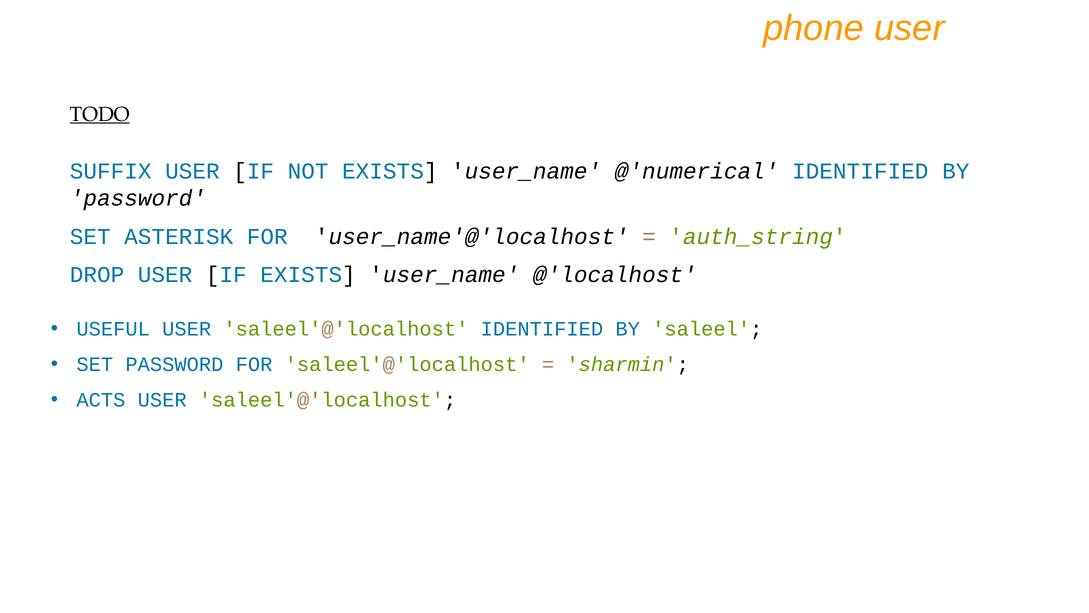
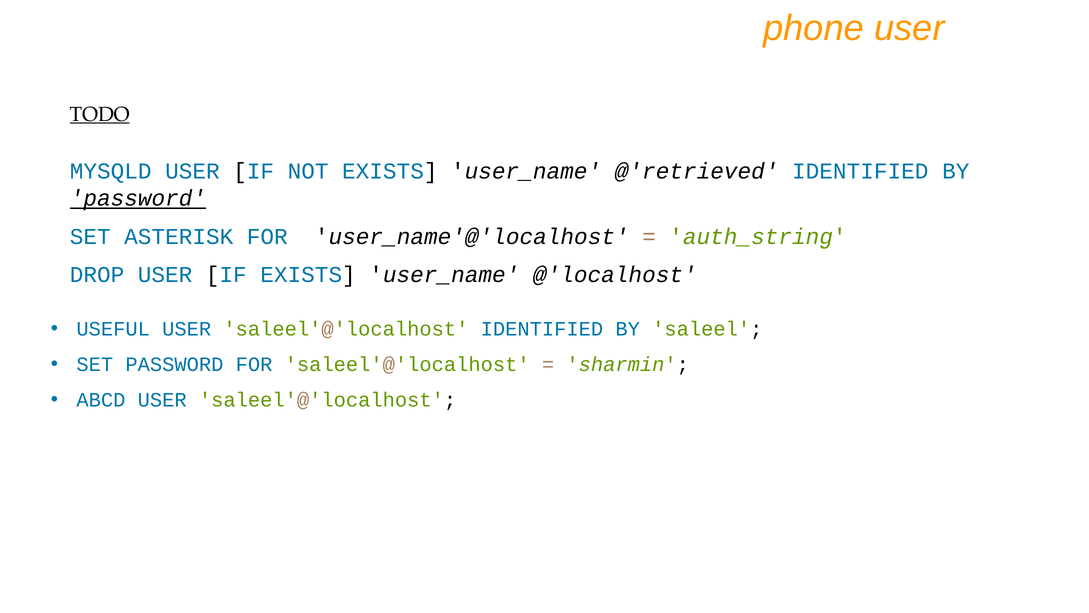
SUFFIX: SUFFIX -> MYSQLD
@'numerical: @'numerical -> @'retrieved
password at (138, 198) underline: none -> present
ACTS: ACTS -> ABCD
